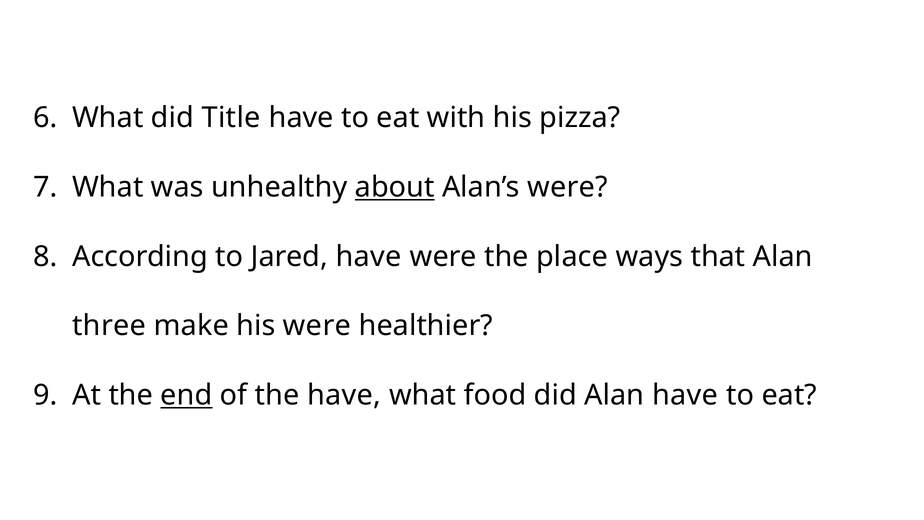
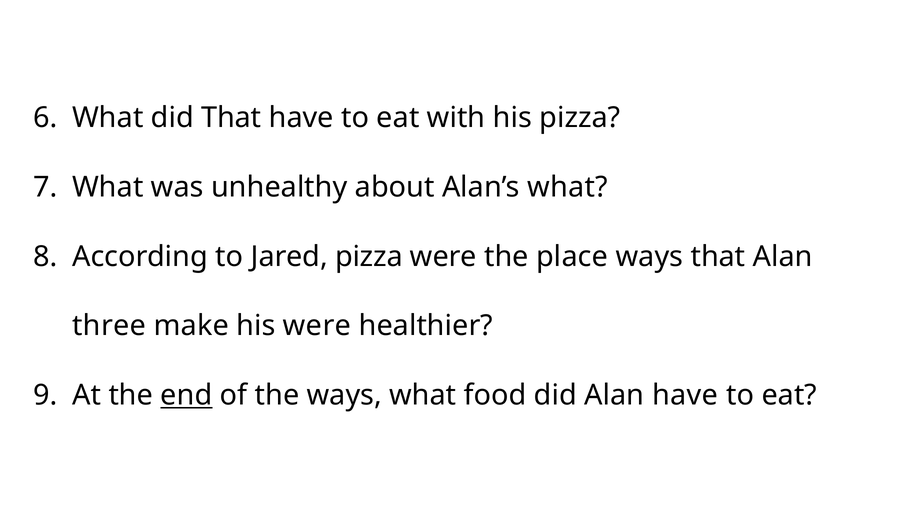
did Title: Title -> That
about underline: present -> none
Alan’s were: were -> what
Jared have: have -> pizza
the have: have -> ways
